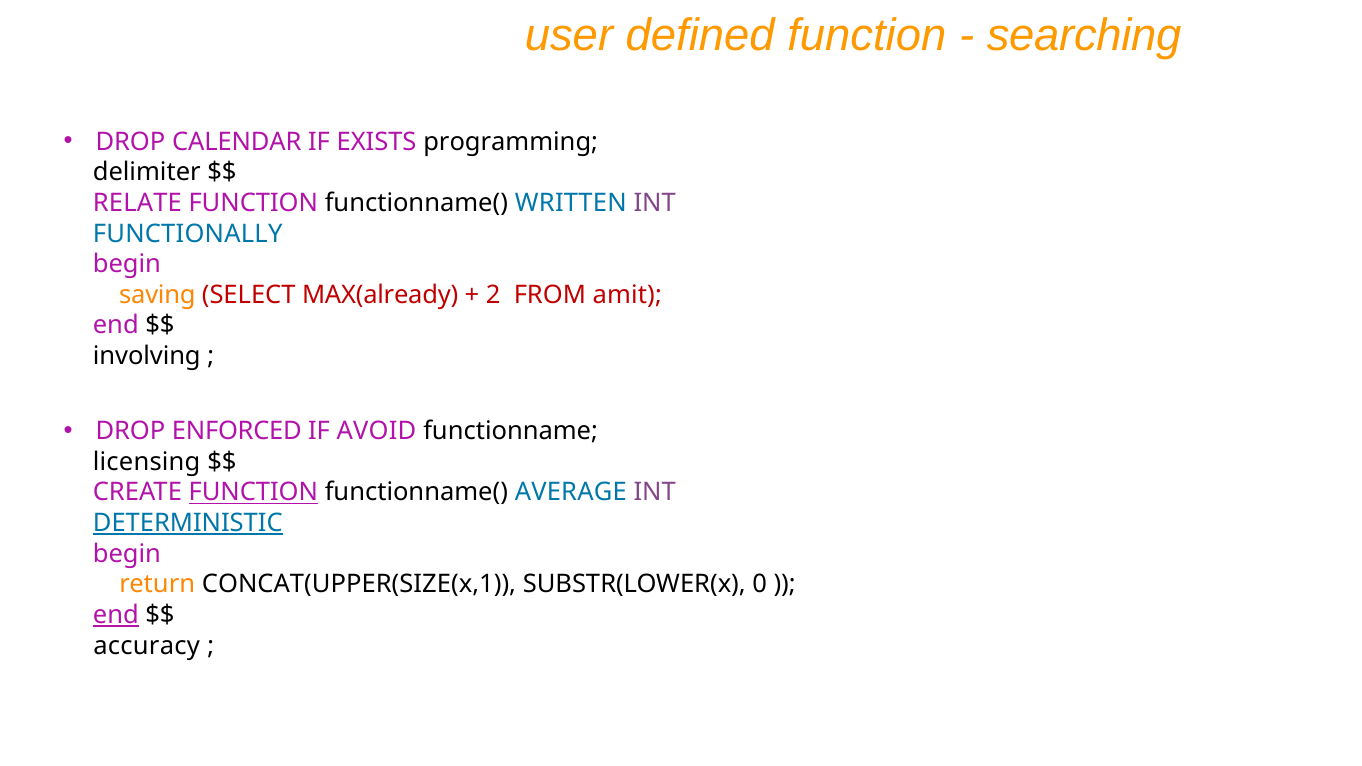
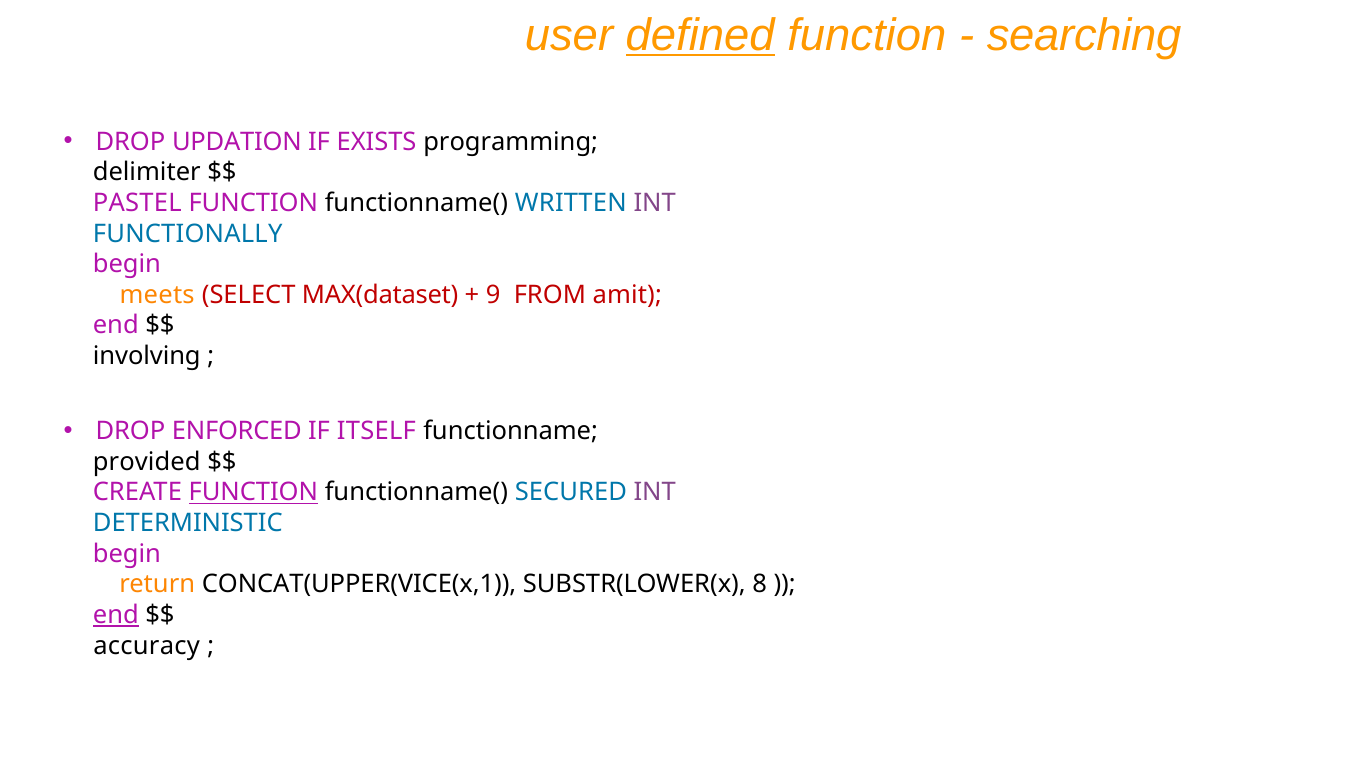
defined underline: none -> present
CALENDAR: CALENDAR -> UPDATION
RELATE: RELATE -> PASTEL
saving: saving -> meets
MAX(already: MAX(already -> MAX(dataset
2: 2 -> 9
AVOID: AVOID -> ITSELF
licensing: licensing -> provided
AVERAGE: AVERAGE -> SECURED
DETERMINISTIC underline: present -> none
CONCAT(UPPER(SIZE(x,1: CONCAT(UPPER(SIZE(x,1 -> CONCAT(UPPER(VICE(x,1
0: 0 -> 8
